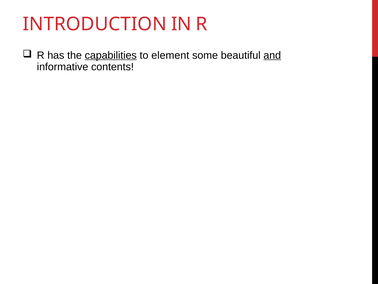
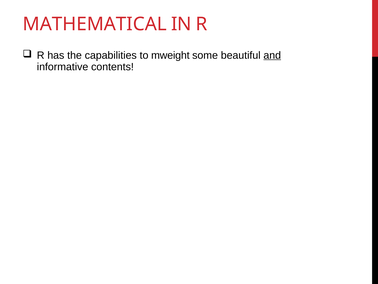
INTRODUCTION: INTRODUCTION -> MATHEMATICAL
capabilities underline: present -> none
element: element -> mweight
